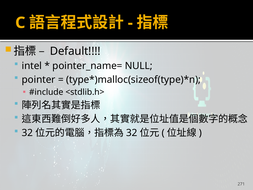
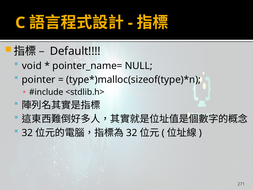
intel: intel -> void
